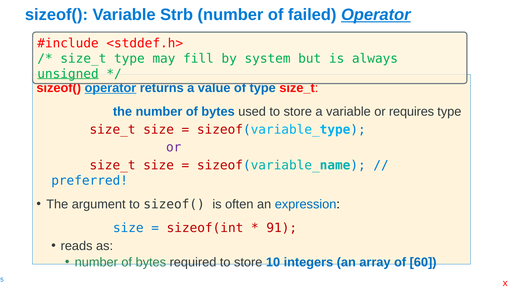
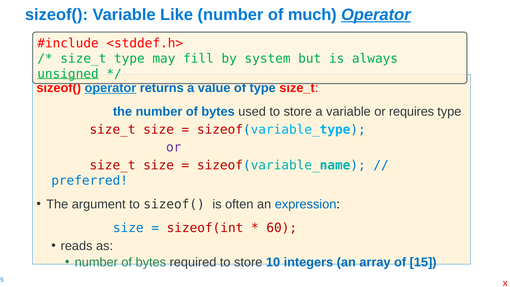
Strb: Strb -> Like
failed: failed -> much
91: 91 -> 60
of 60: 60 -> 15
